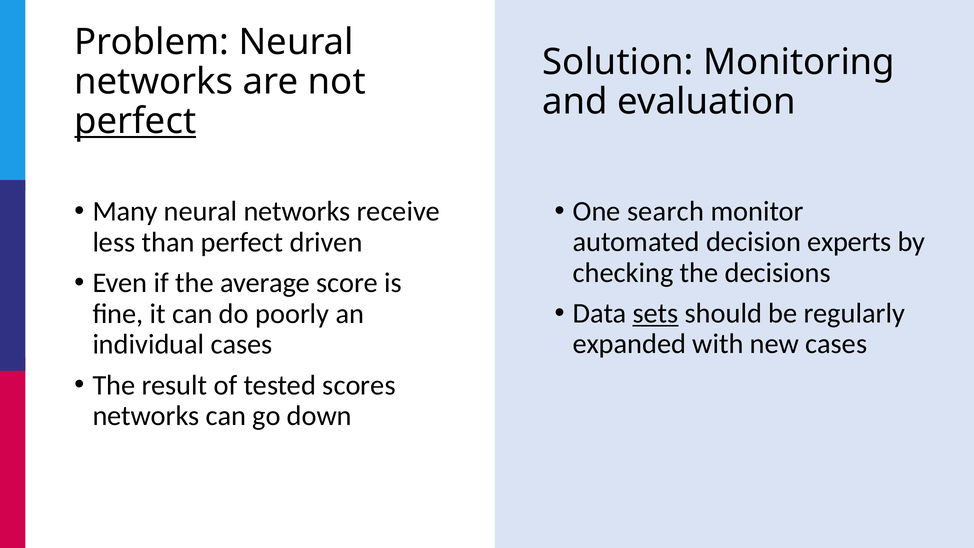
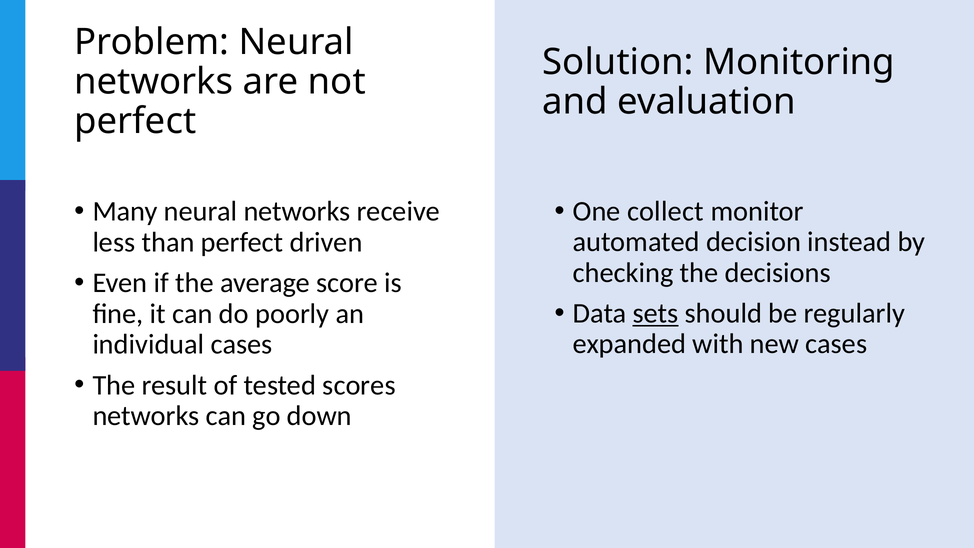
perfect at (135, 121) underline: present -> none
search: search -> collect
experts: experts -> instead
